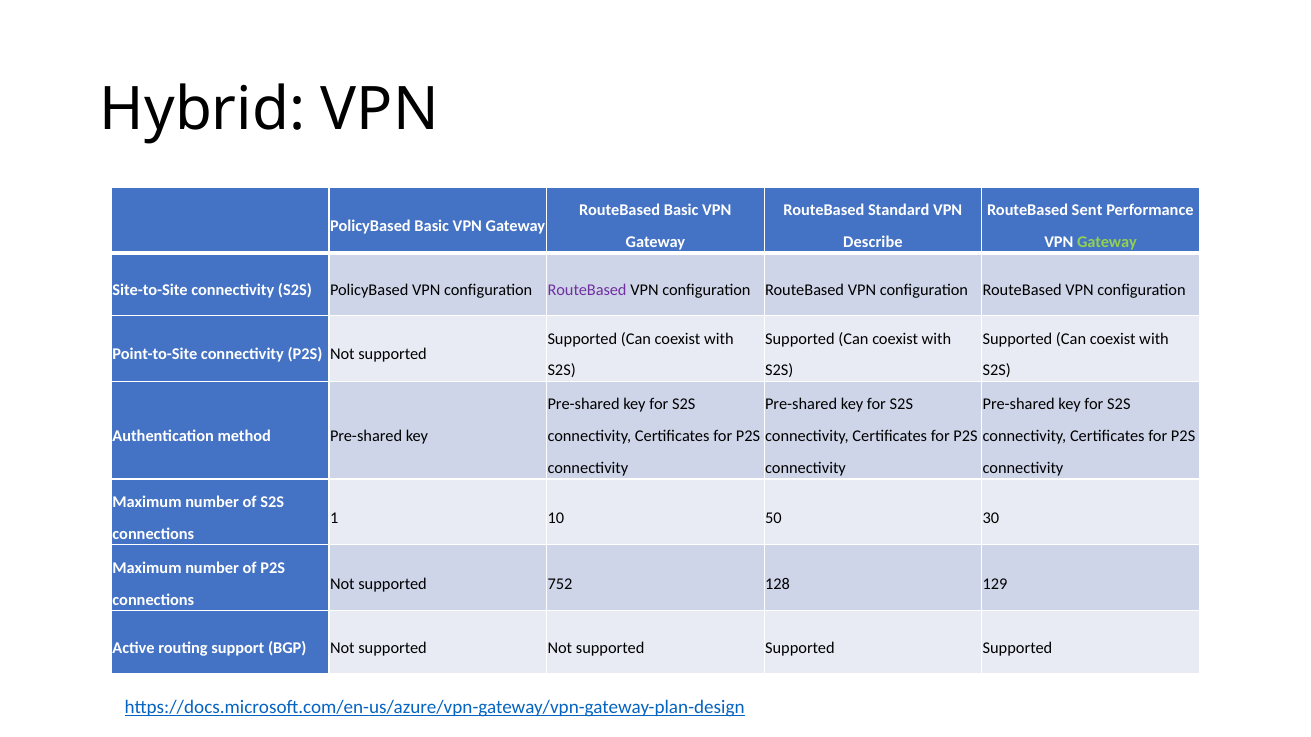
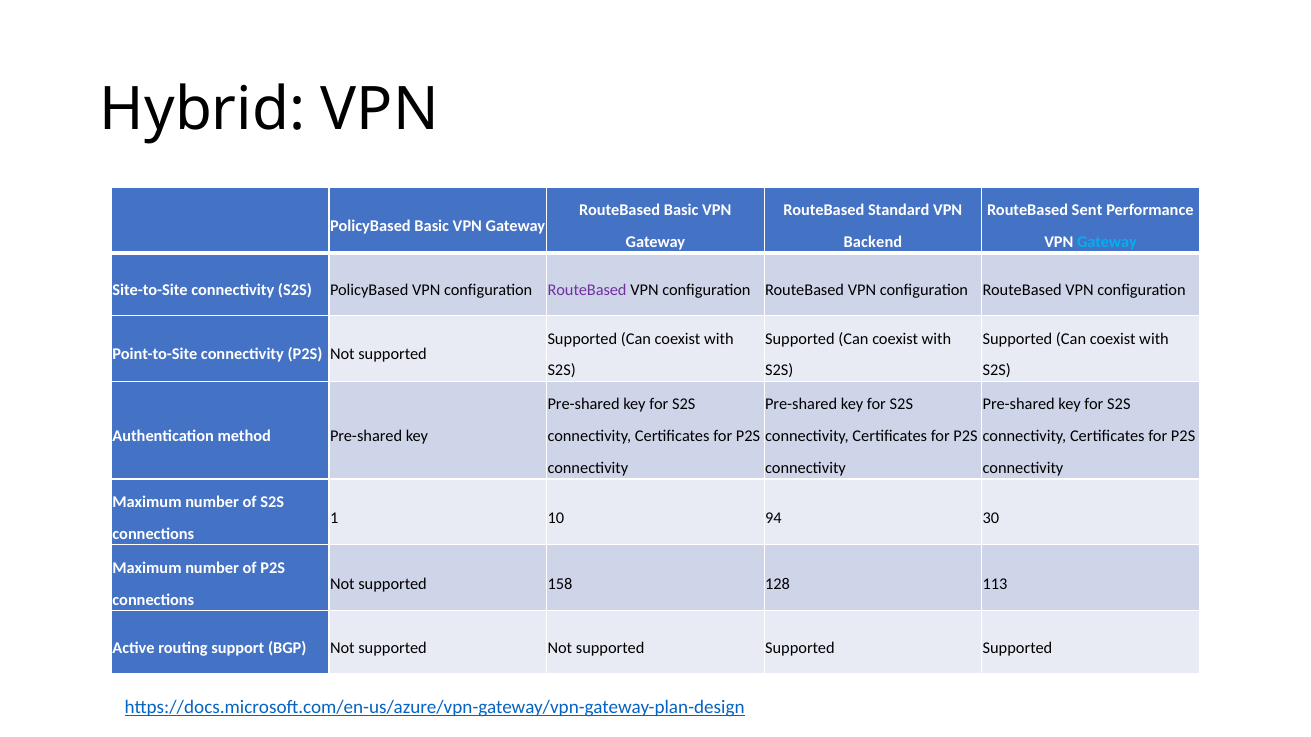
Describe: Describe -> Backend
Gateway at (1107, 242) colour: light green -> light blue
50: 50 -> 94
752: 752 -> 158
129: 129 -> 113
